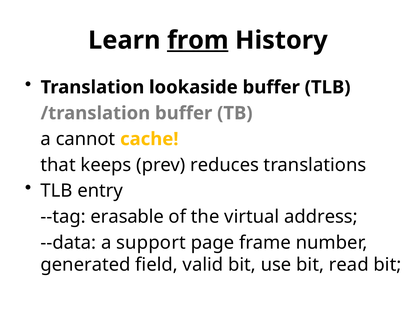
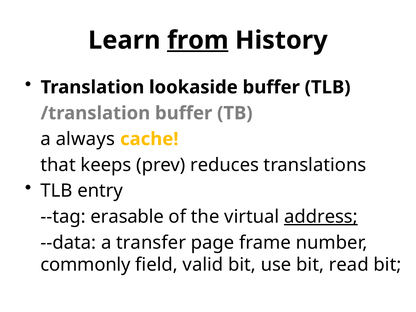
cannot: cannot -> always
address underline: none -> present
support: support -> transfer
generated: generated -> commonly
